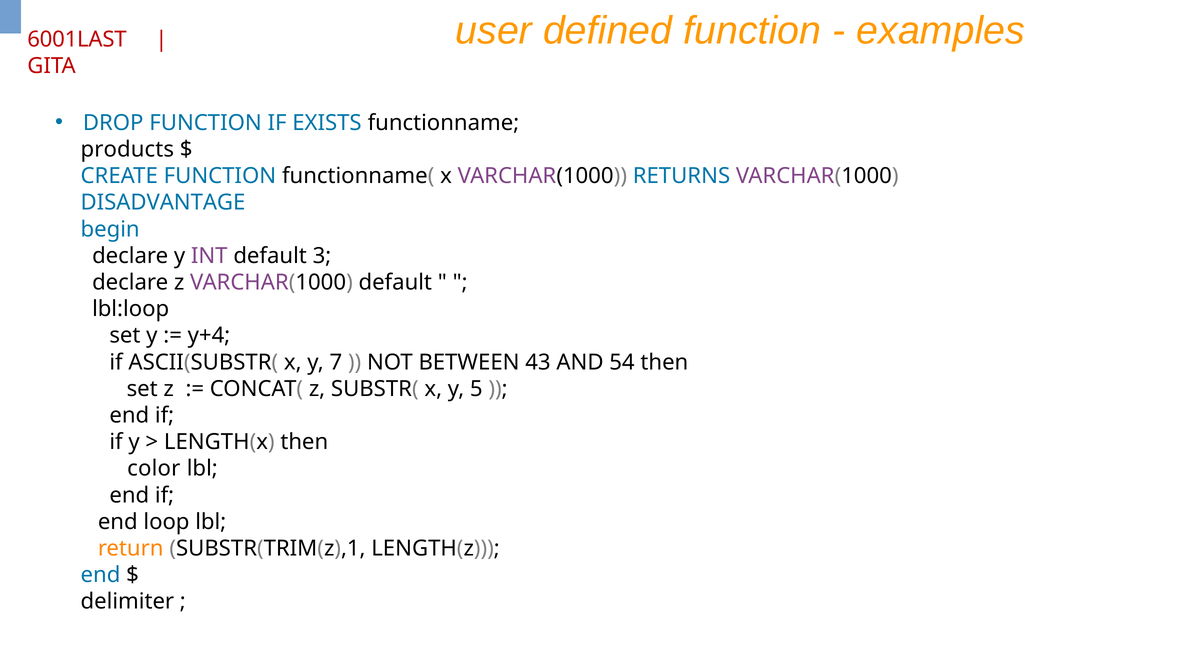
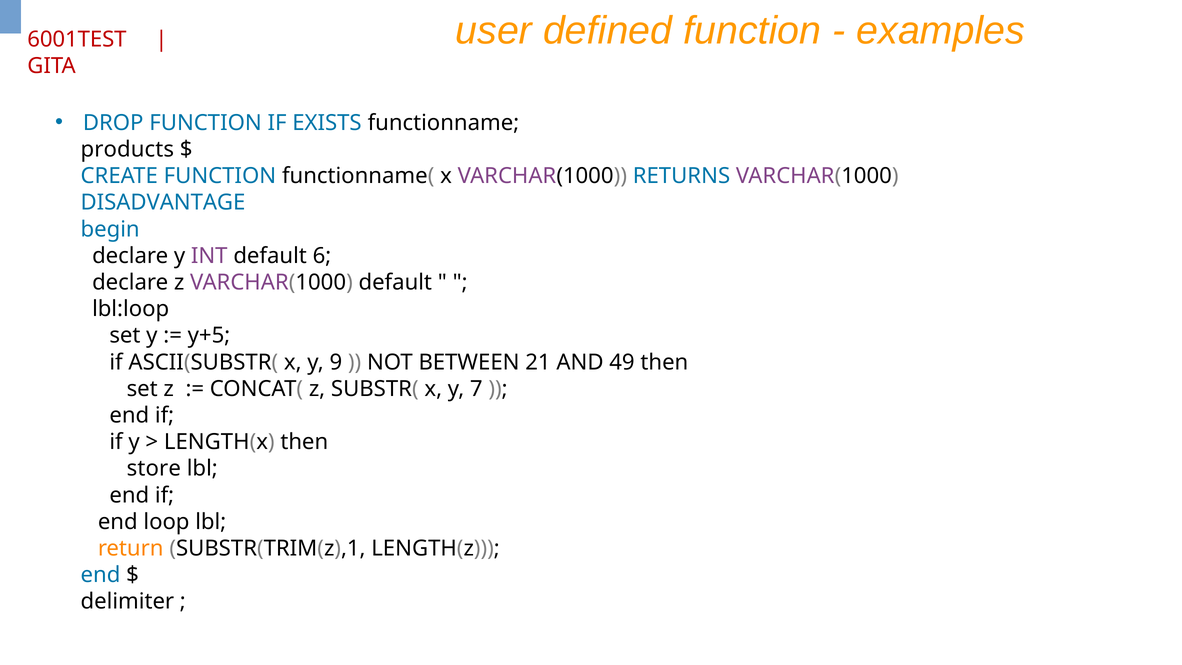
6001LAST: 6001LAST -> 6001TEST
3: 3 -> 6
y+4: y+4 -> y+5
7: 7 -> 9
43: 43 -> 21
54: 54 -> 49
5: 5 -> 7
color: color -> store
